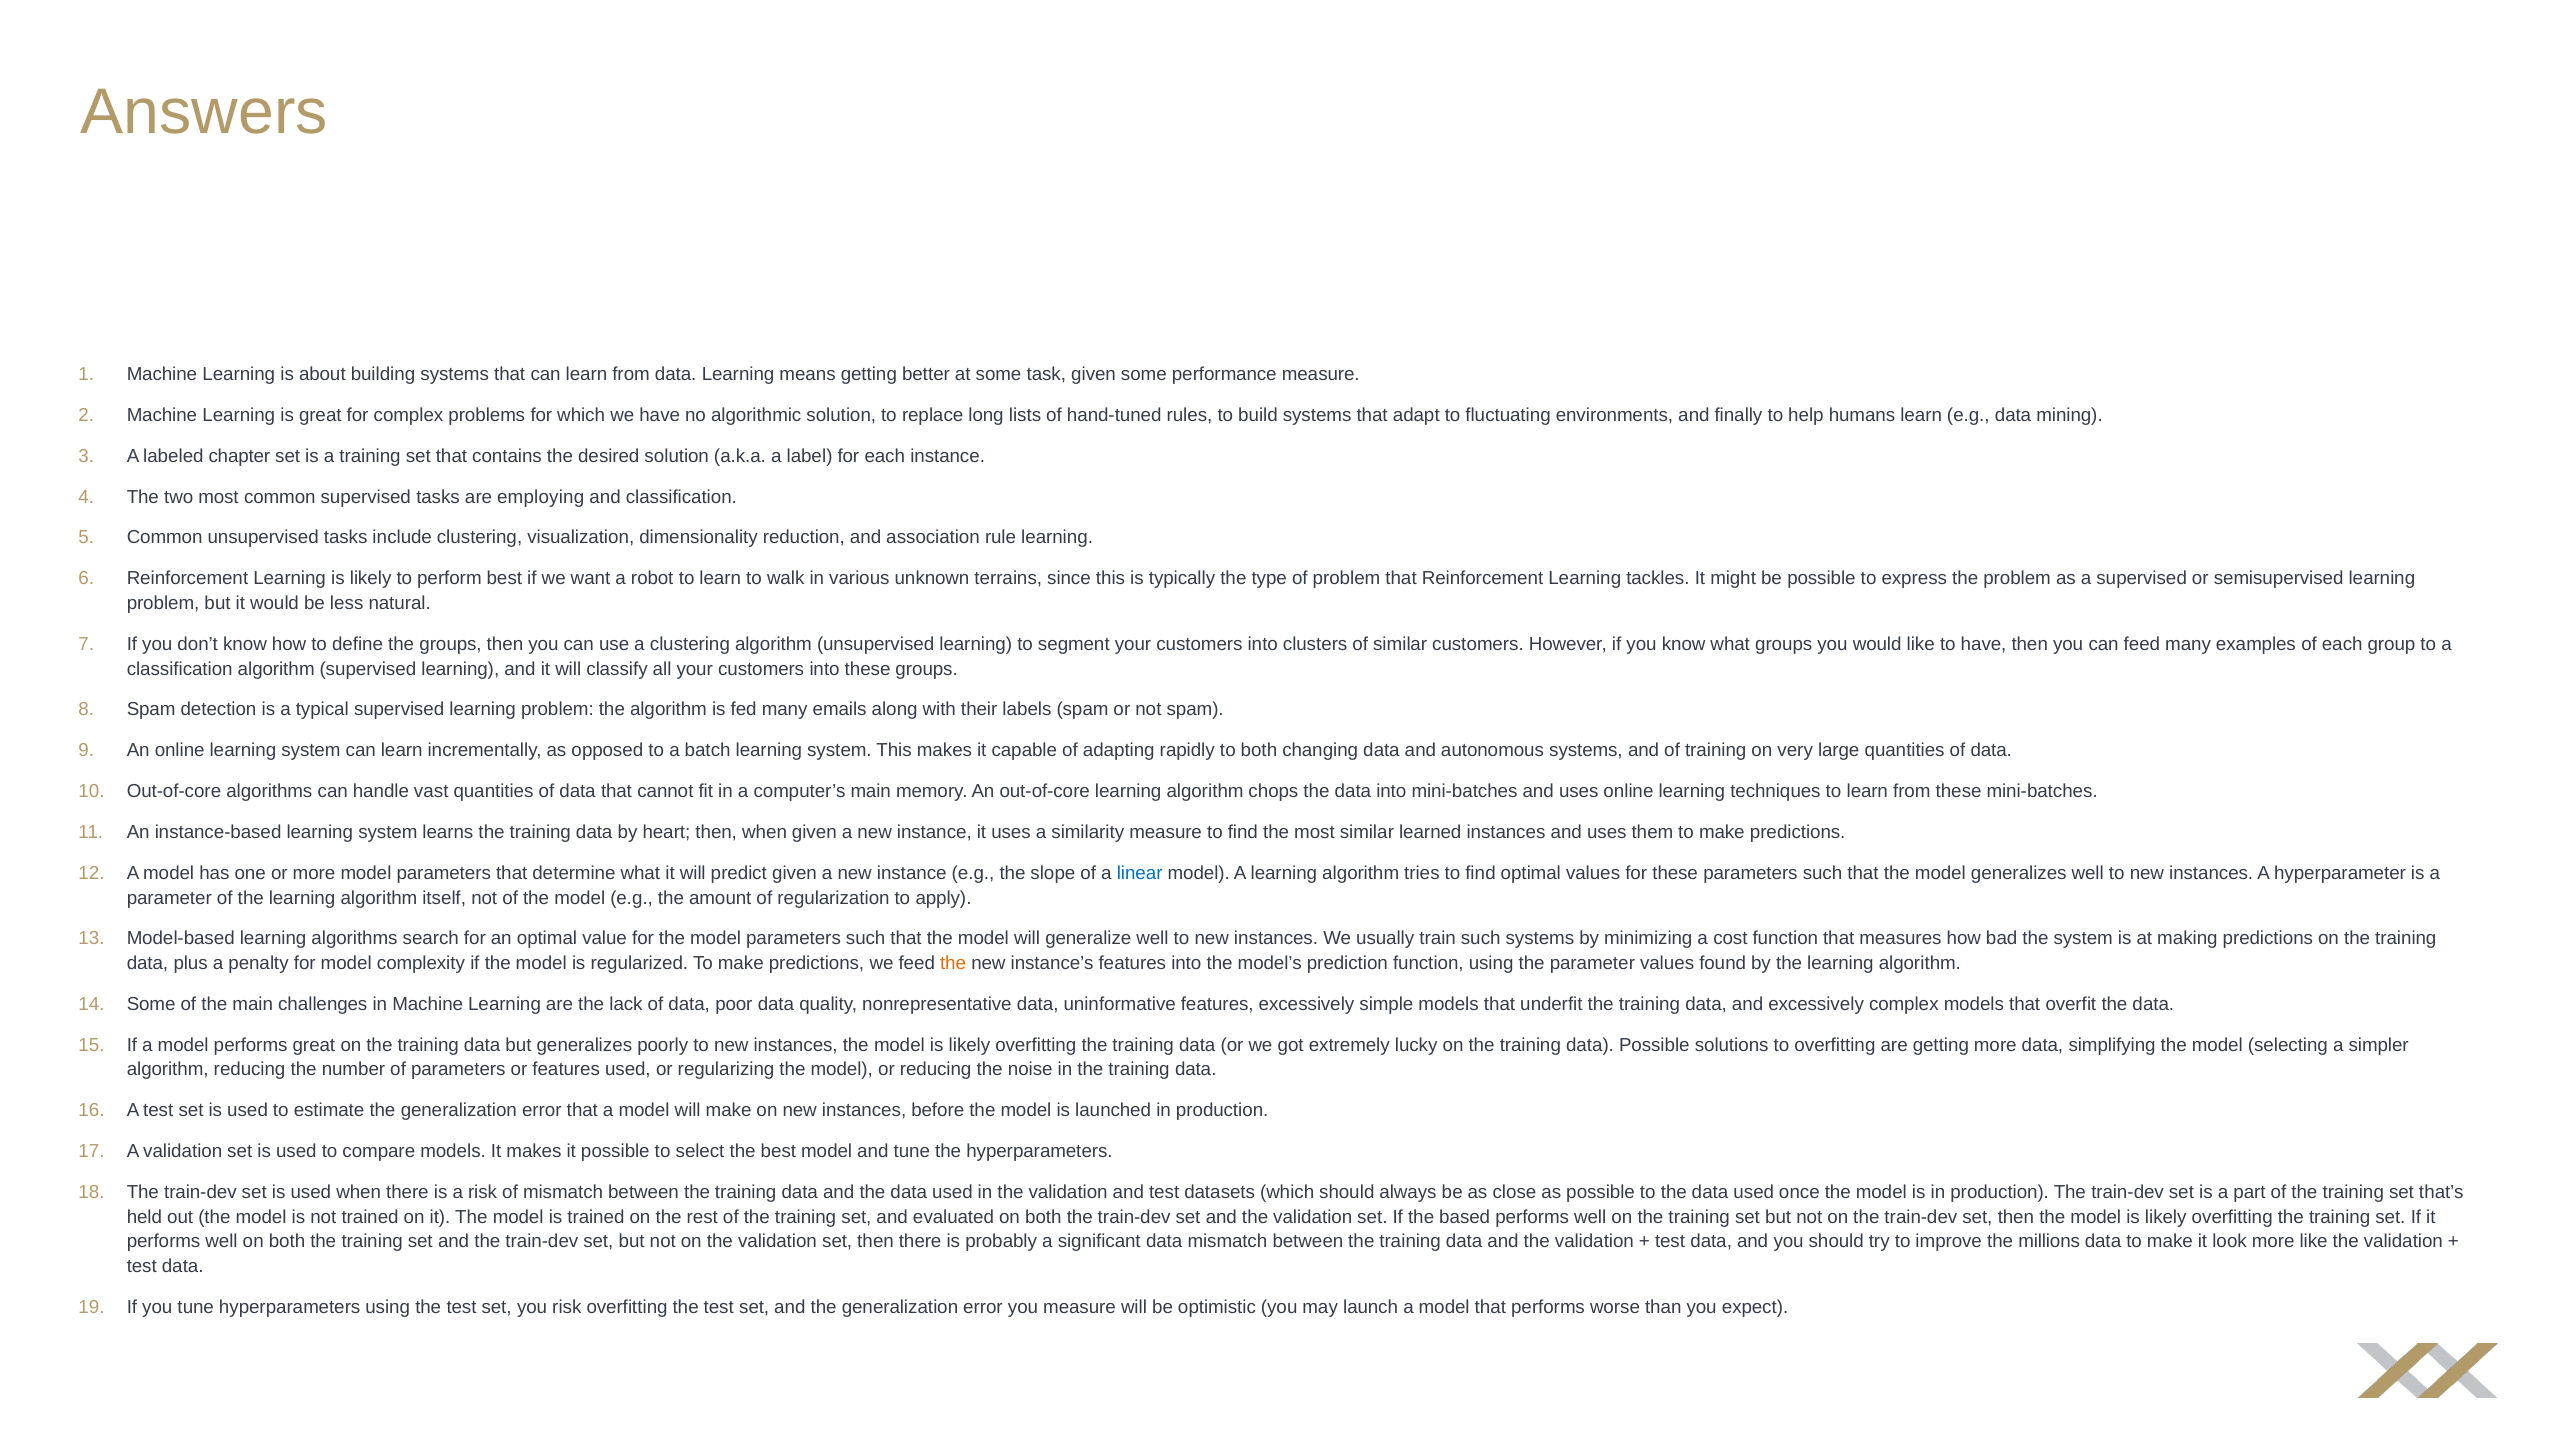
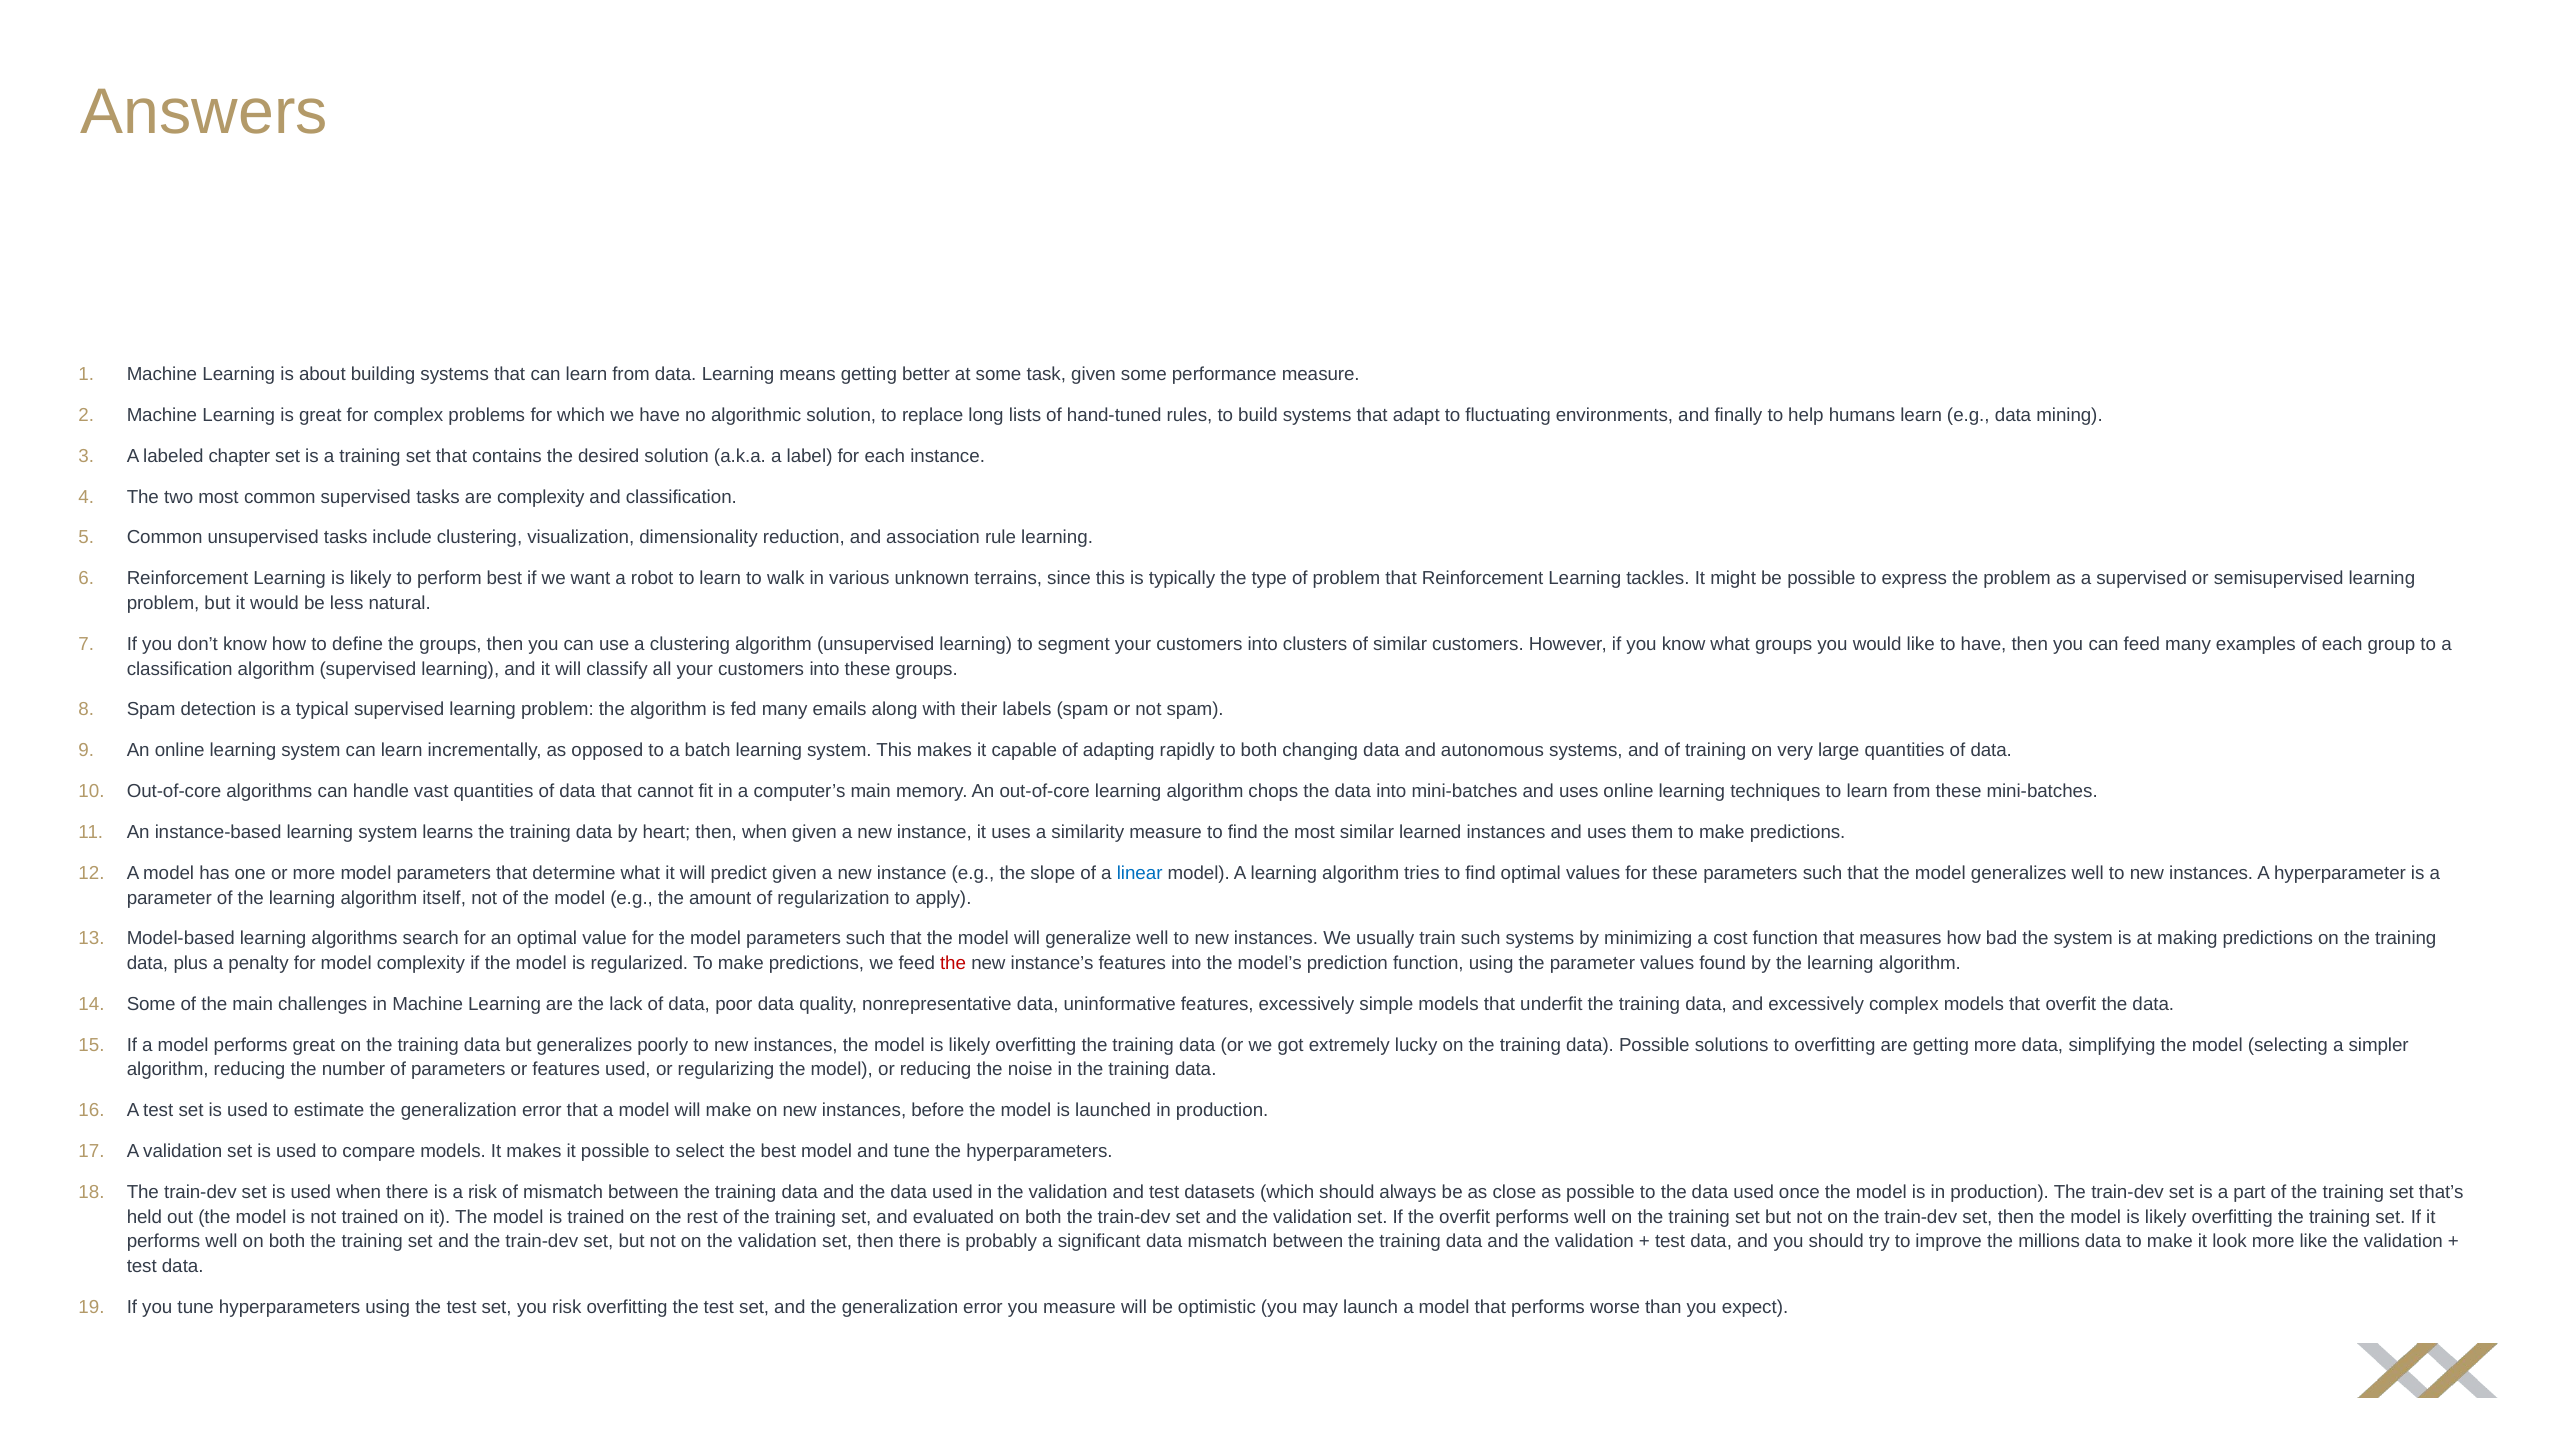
are employing: employing -> complexity
the at (953, 963) colour: orange -> red
the based: based -> overfit
